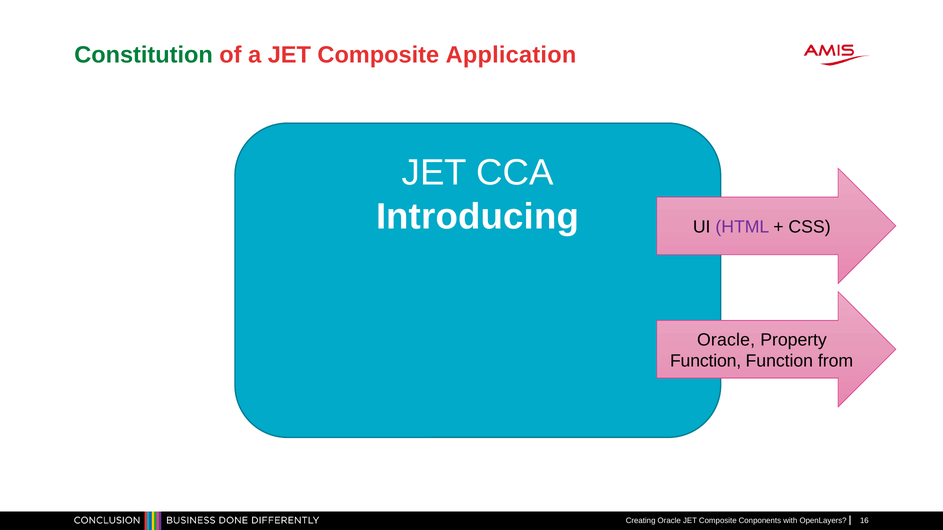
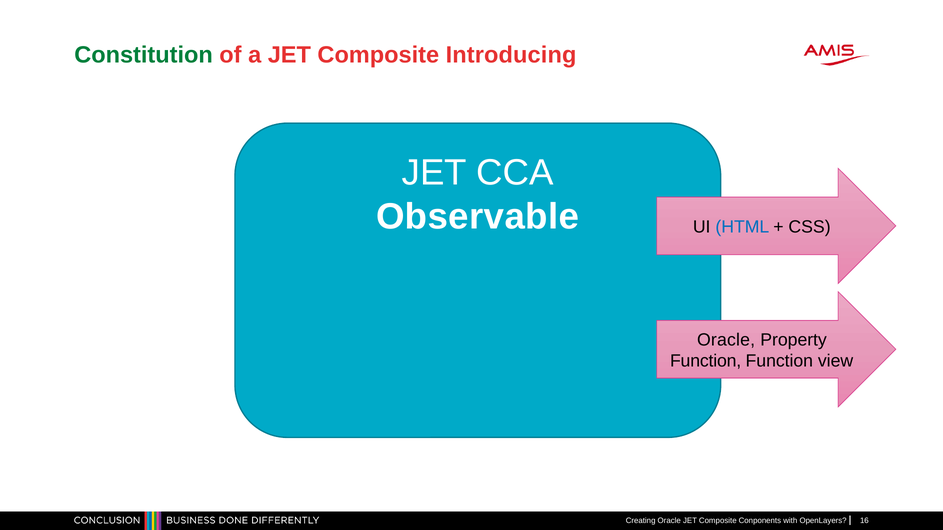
Application: Application -> Introducing
Introducing: Introducing -> Observable
HTML colour: purple -> blue
from: from -> view
